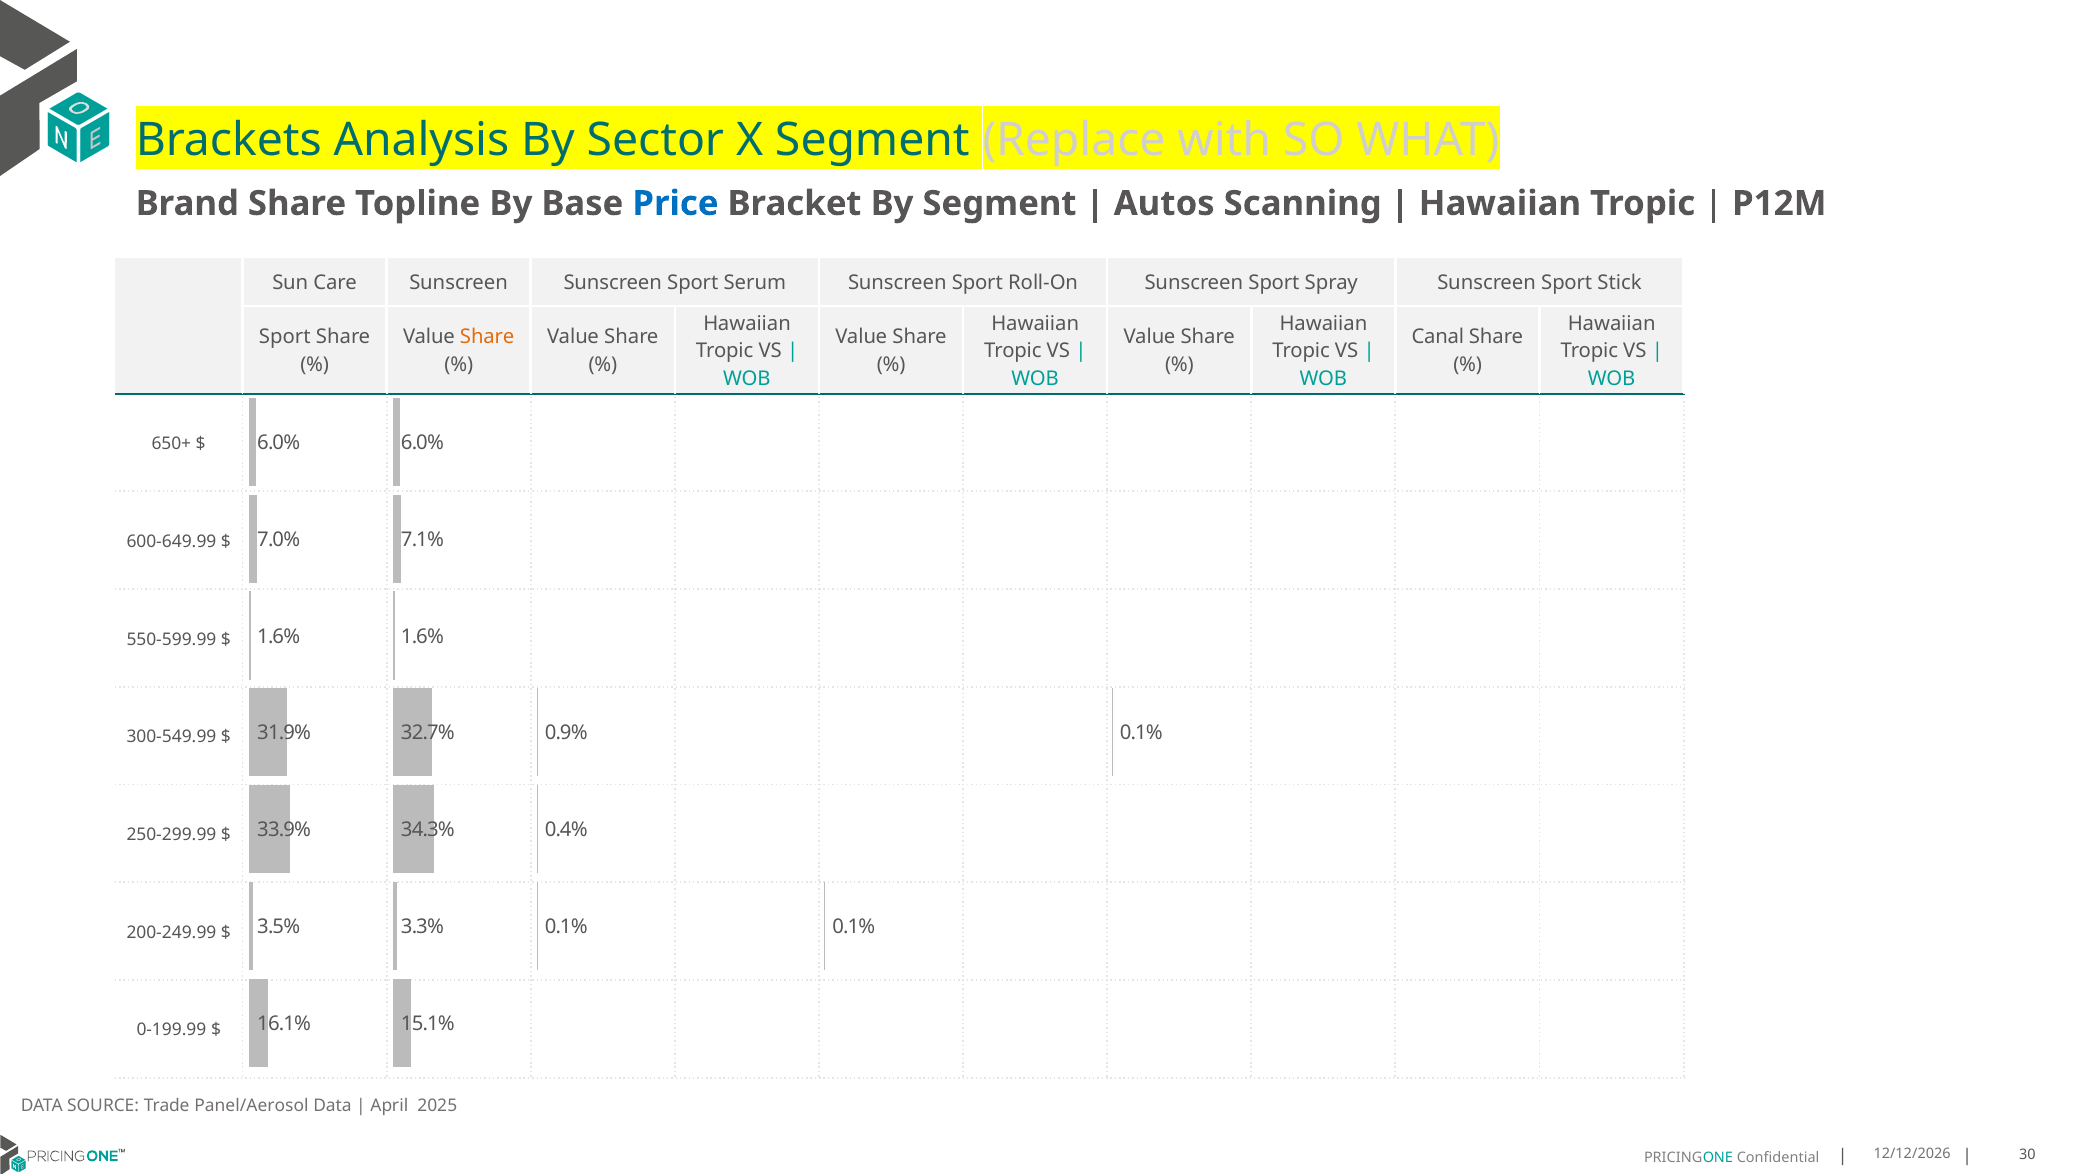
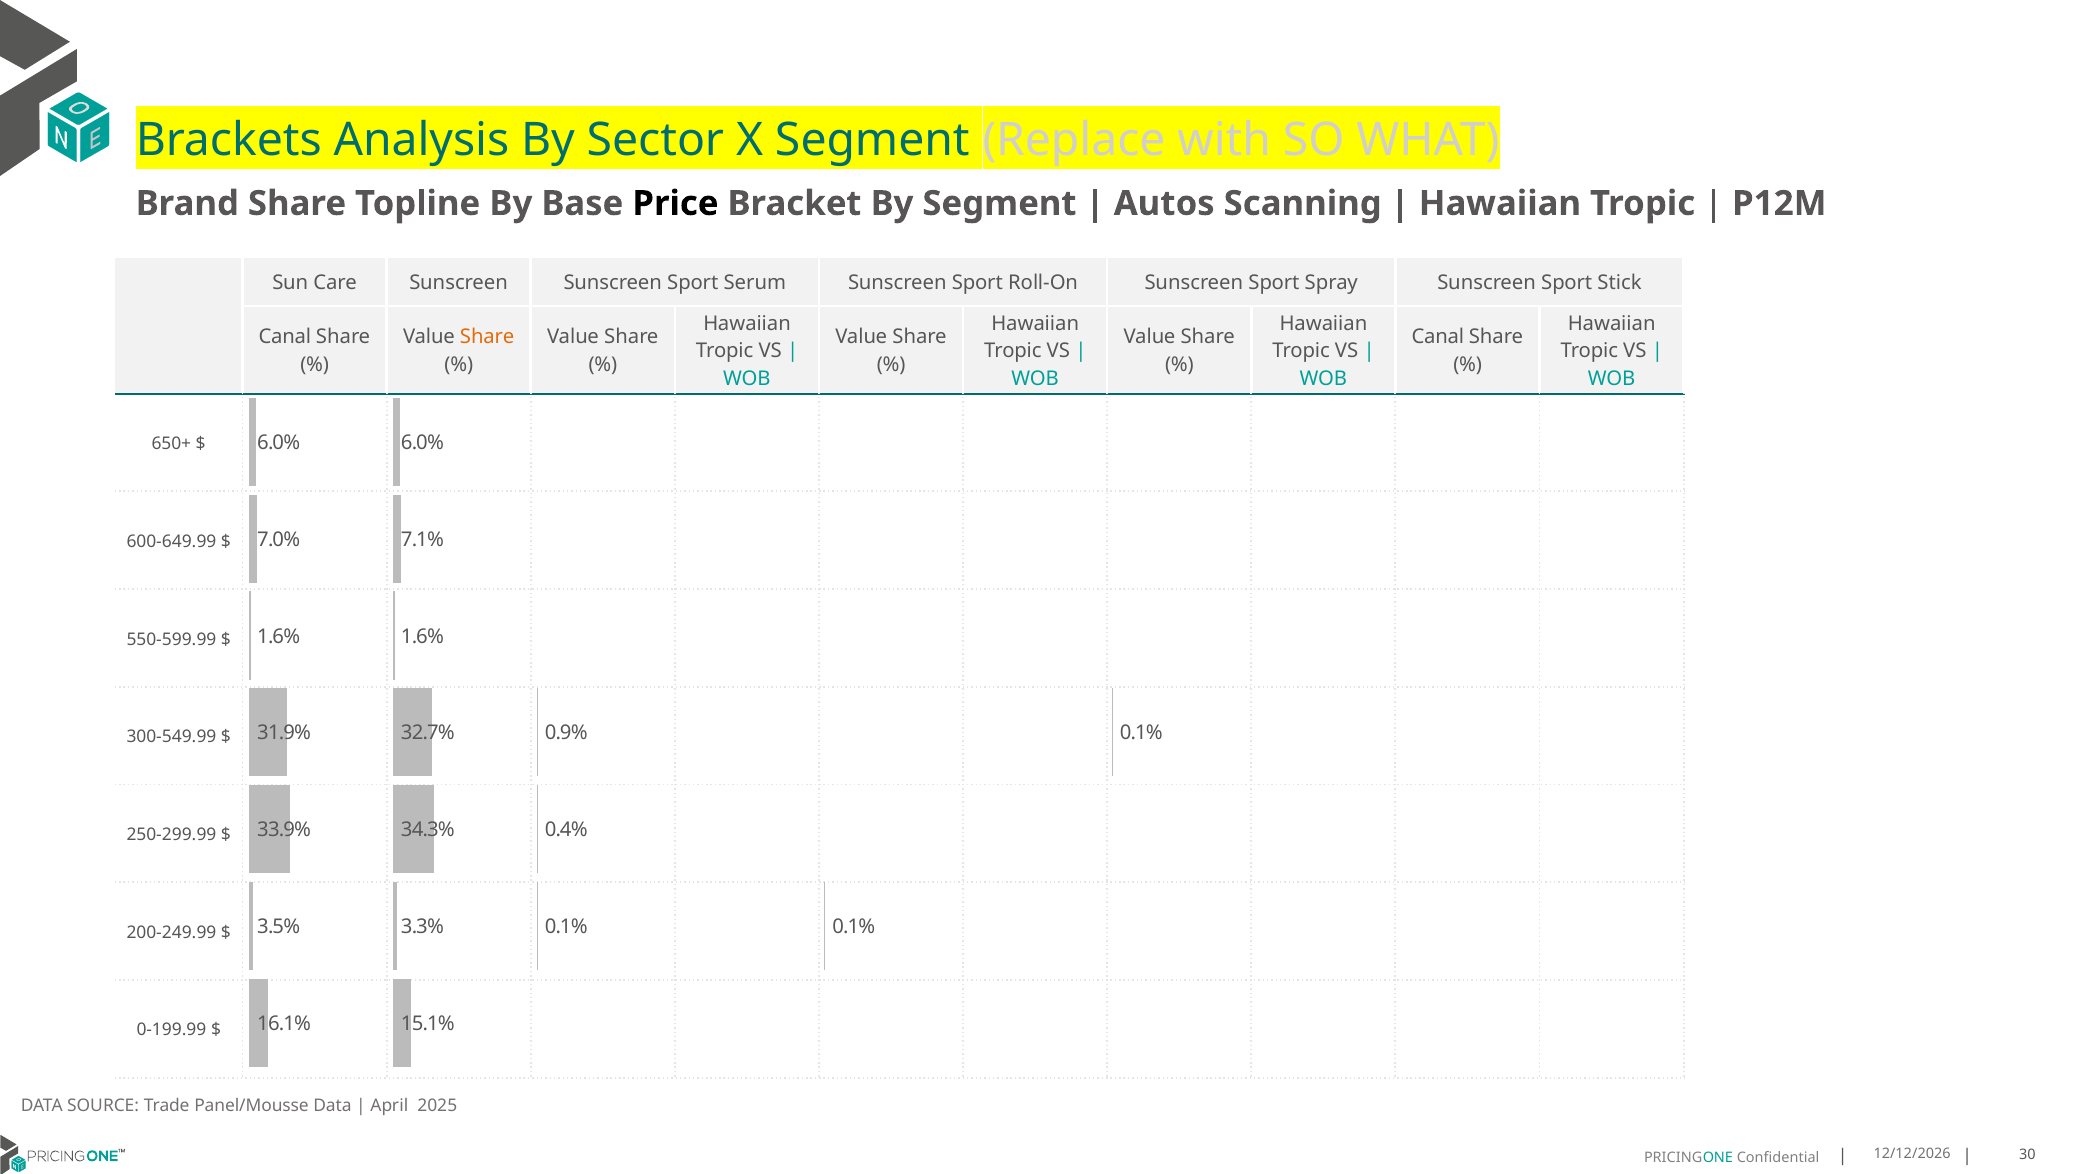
Price colour: blue -> black
Sport at (285, 337): Sport -> Canal
Panel/Aerosol: Panel/Aerosol -> Panel/Mousse
